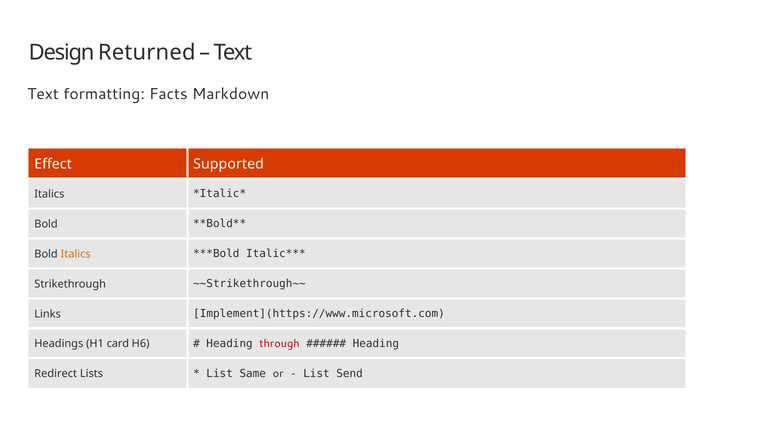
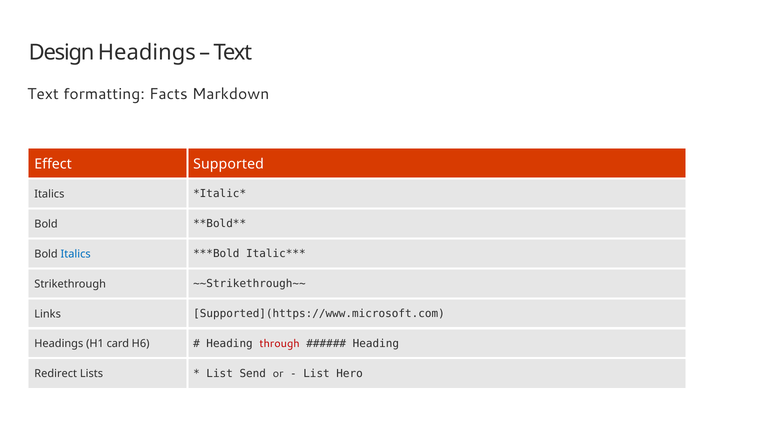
Design Returned: Returned -> Headings
Italics at (76, 254) colour: orange -> blue
Implement](https://www.microsoft.com: Implement](https://www.microsoft.com -> Supported](https://www.microsoft.com
Same: Same -> Send
Send: Send -> Hero
